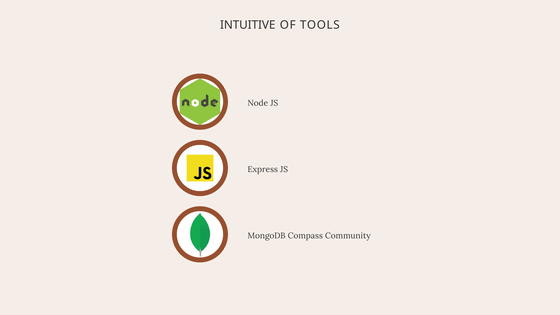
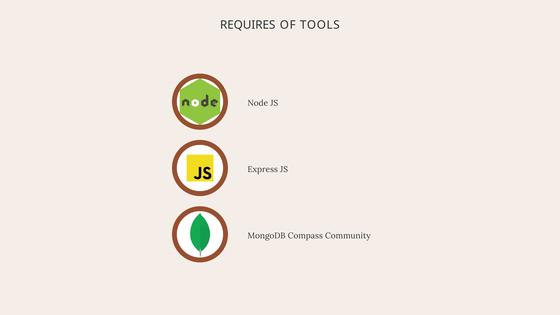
INTUITIVE: INTUITIVE -> REQUIRES
